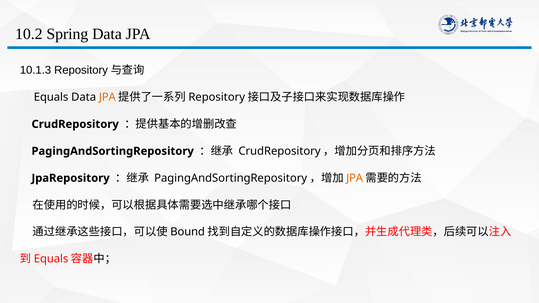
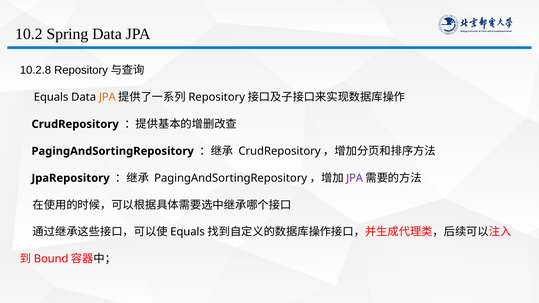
10.1.3: 10.1.3 -> 10.2.8
JPA at (355, 178) colour: orange -> purple
Bound at (188, 232): Bound -> Equals
Equals at (51, 259): Equals -> Bound
